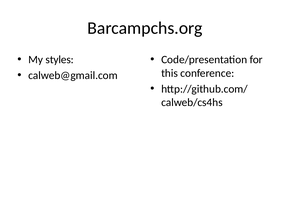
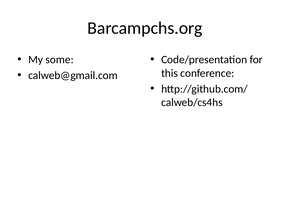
styles: styles -> some
